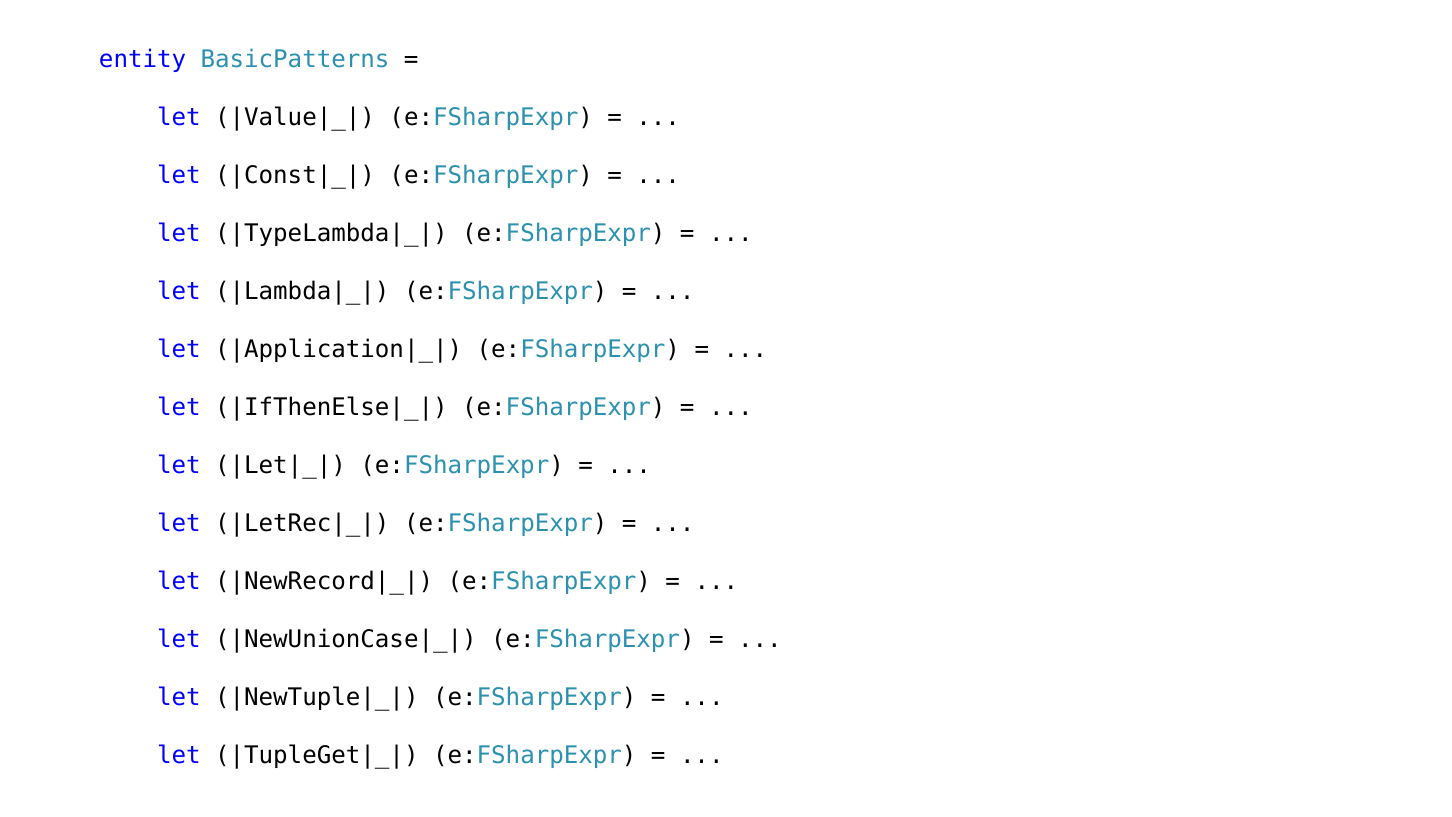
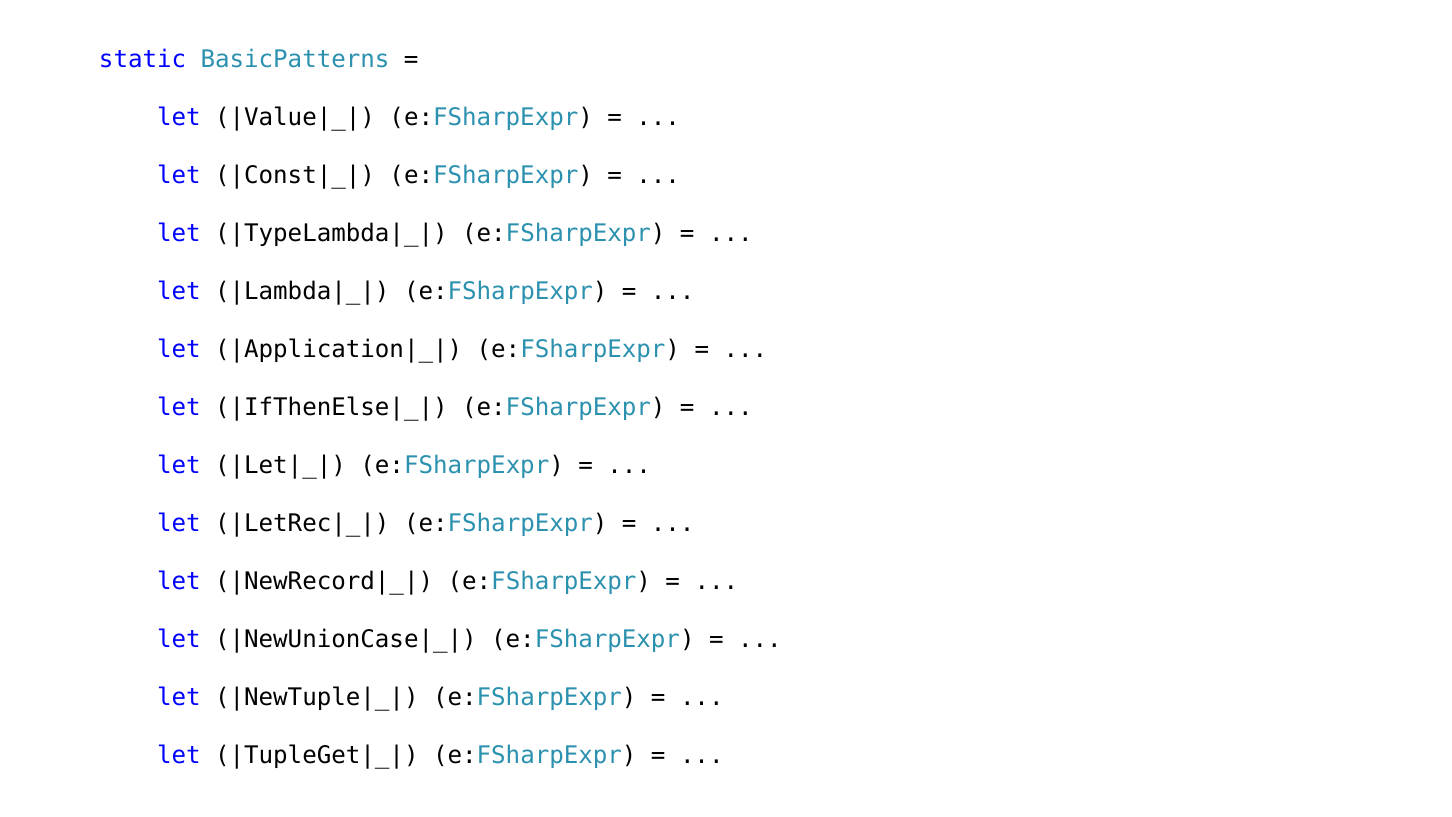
entity: entity -> static
